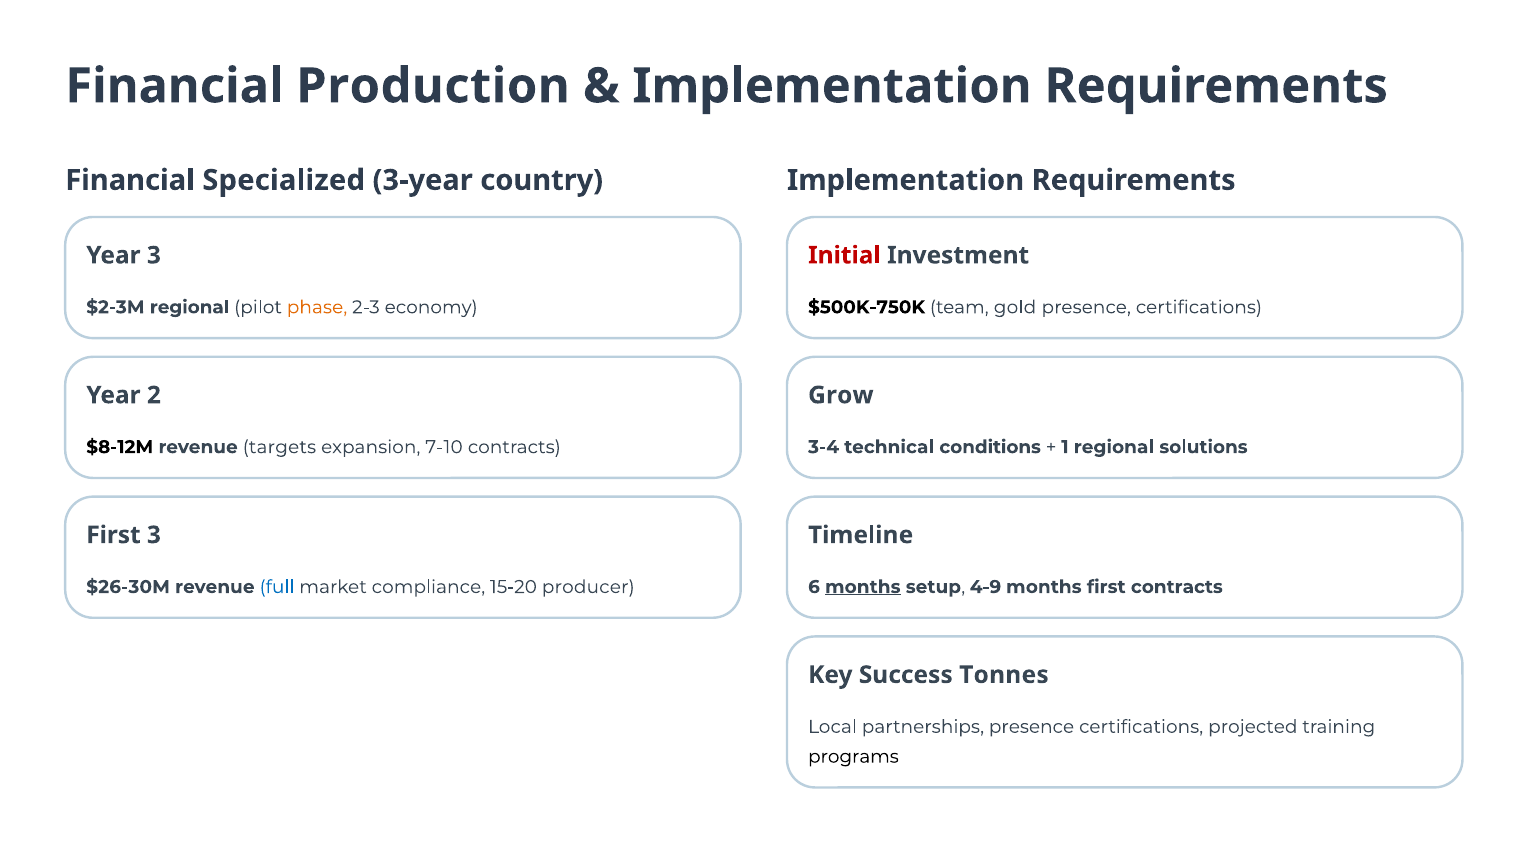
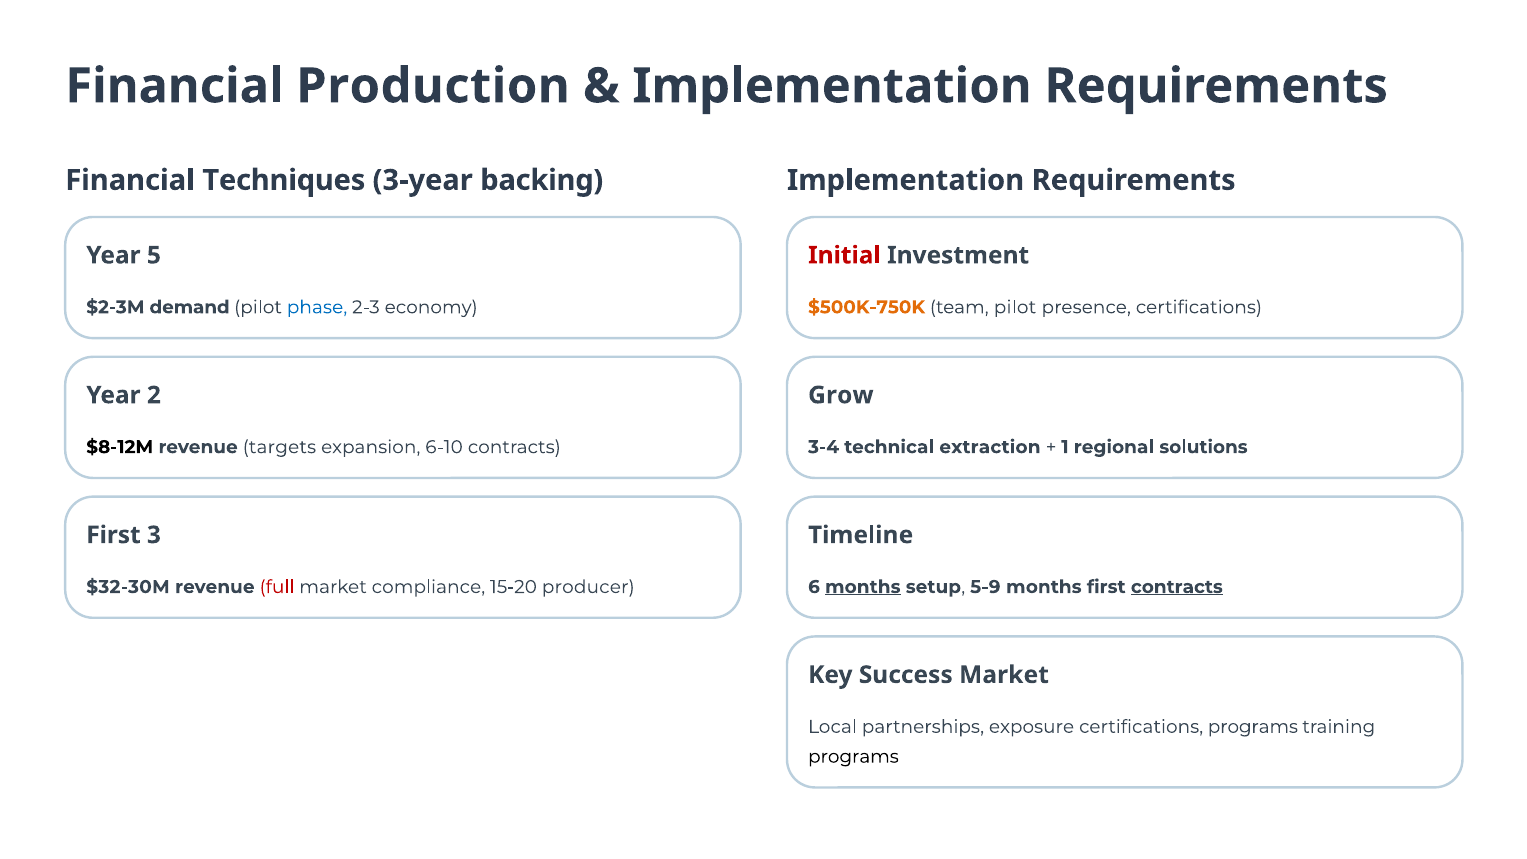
Specialized: Specialized -> Techniques
country: country -> backing
Year 3: 3 -> 5
$2-3M regional: regional -> demand
phase colour: orange -> blue
$500K-750K colour: black -> orange
team gold: gold -> pilot
7-10: 7-10 -> 6-10
conditions: conditions -> extraction
$26-30M: $26-30M -> $32-30M
full colour: blue -> red
4-9: 4-9 -> 5-9
contracts at (1177, 587) underline: none -> present
Success Tonnes: Tonnes -> Market
partnerships presence: presence -> exposure
certifications projected: projected -> programs
